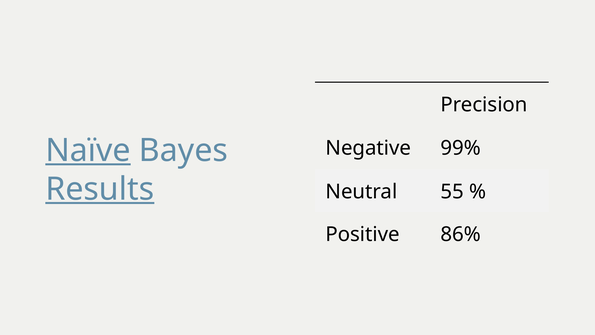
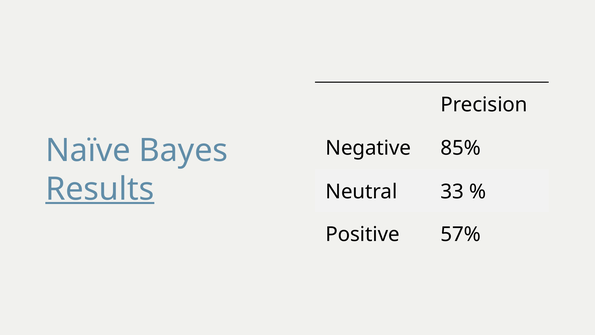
Naïve underline: present -> none
99%: 99% -> 85%
55: 55 -> 33
86%: 86% -> 57%
